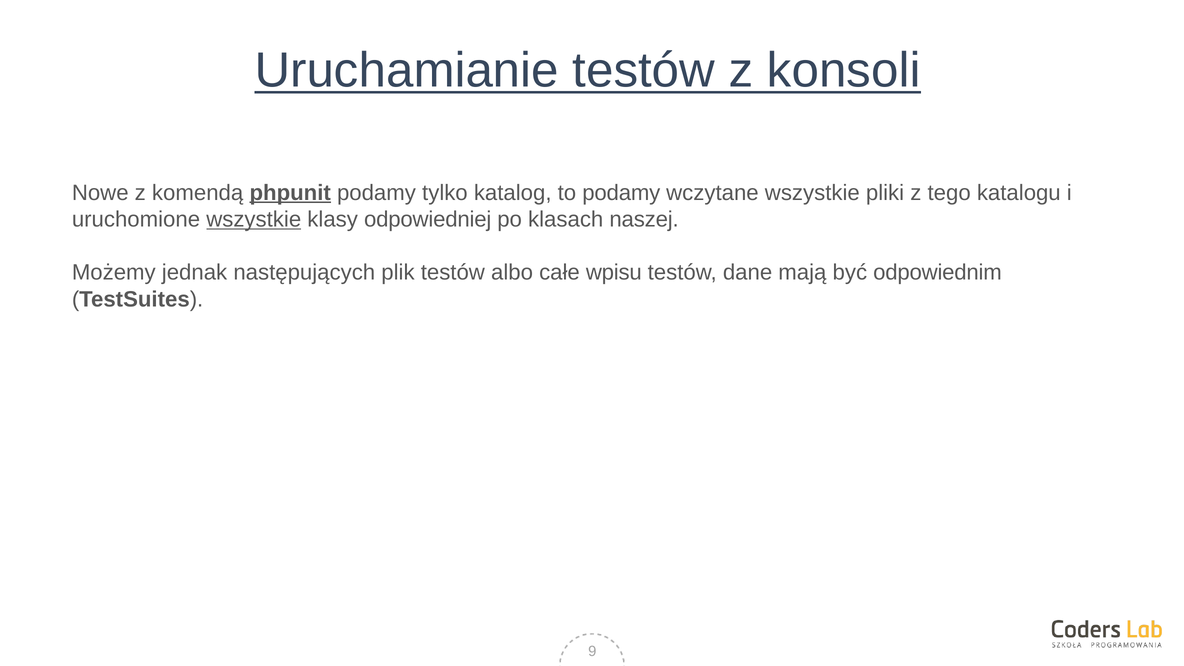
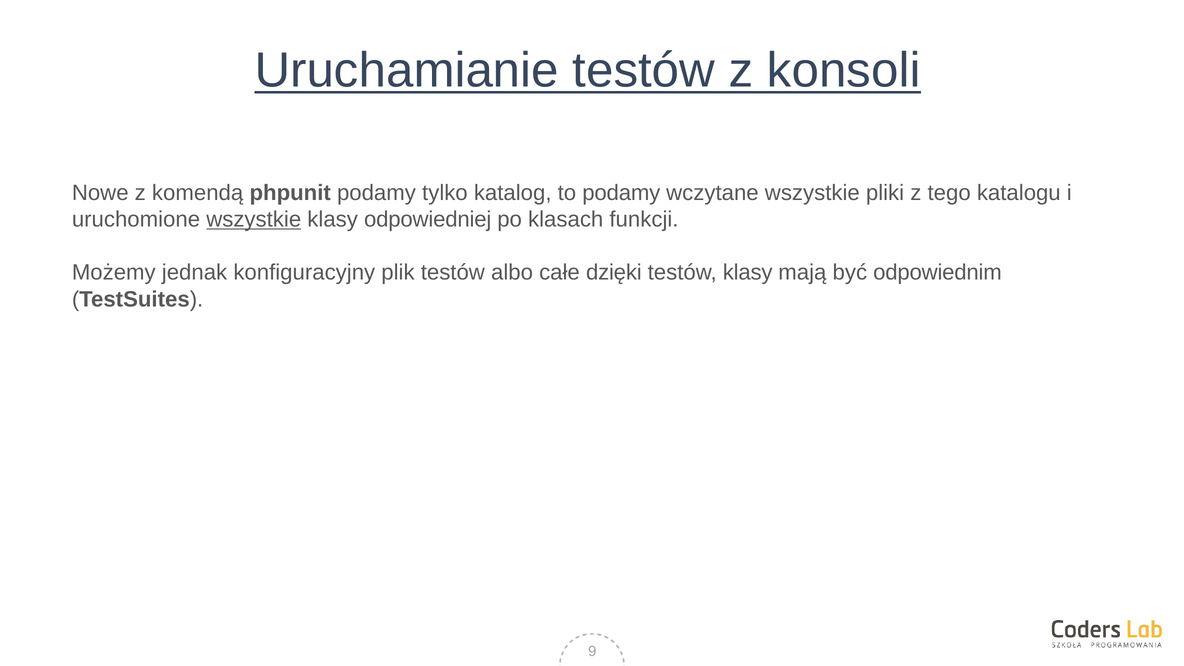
phpunit underline: present -> none
naszej: naszej -> funkcji
następujących: następujących -> konfiguracyjny
wpisu: wpisu -> dzięki
testów dane: dane -> klasy
